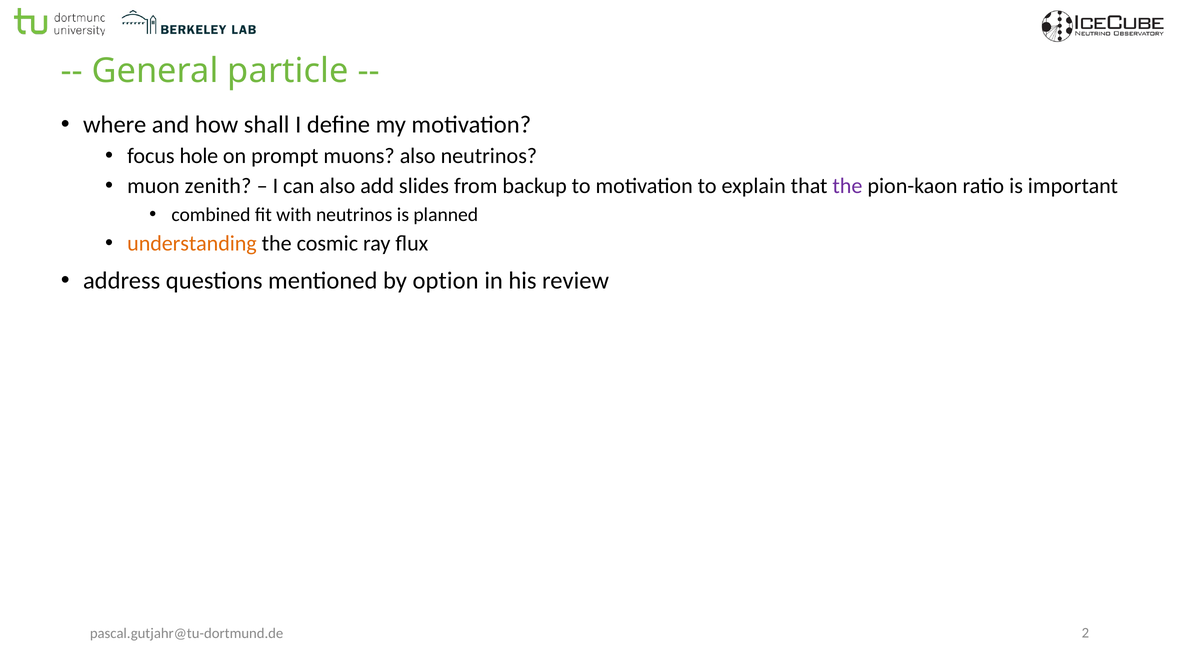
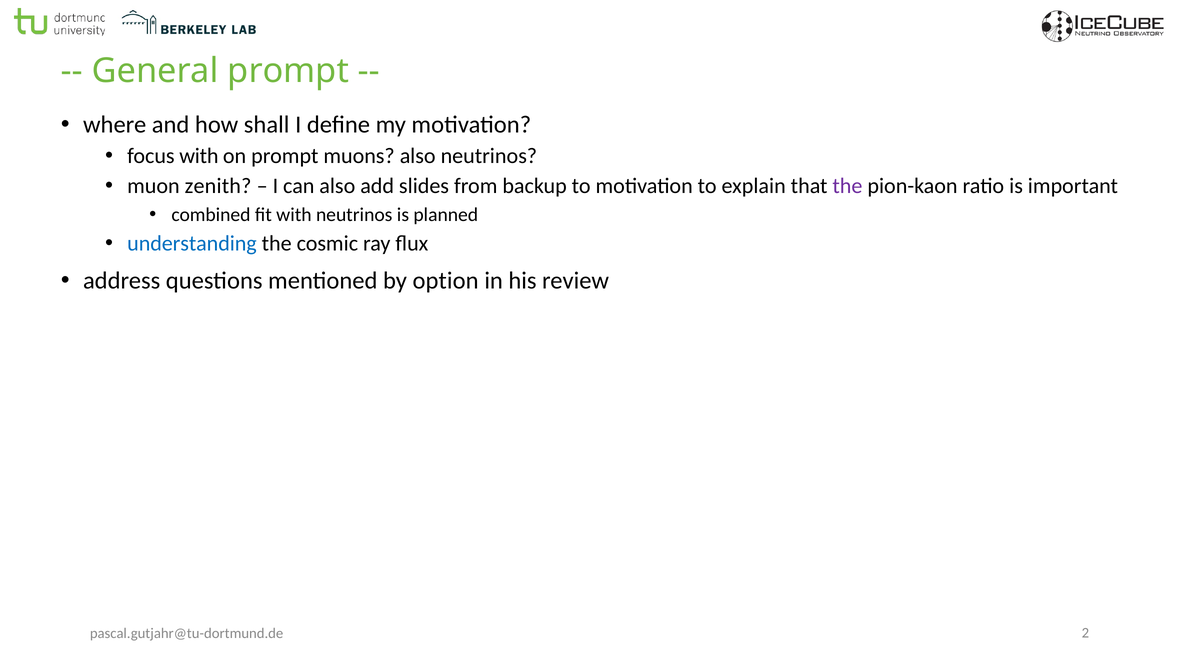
General particle: particle -> prompt
focus hole: hole -> with
understanding colour: orange -> blue
